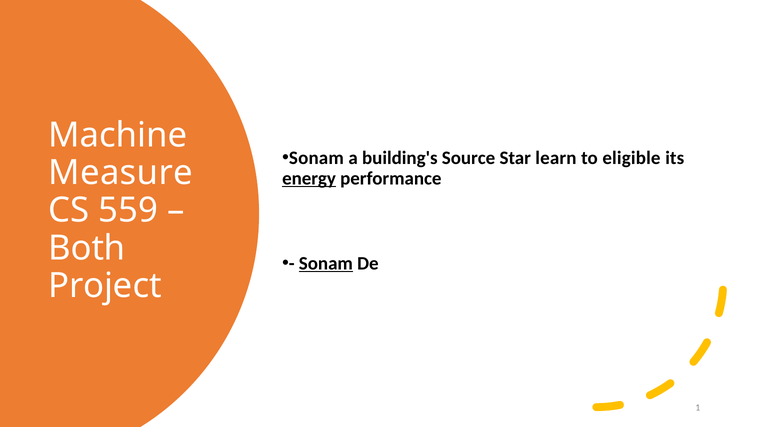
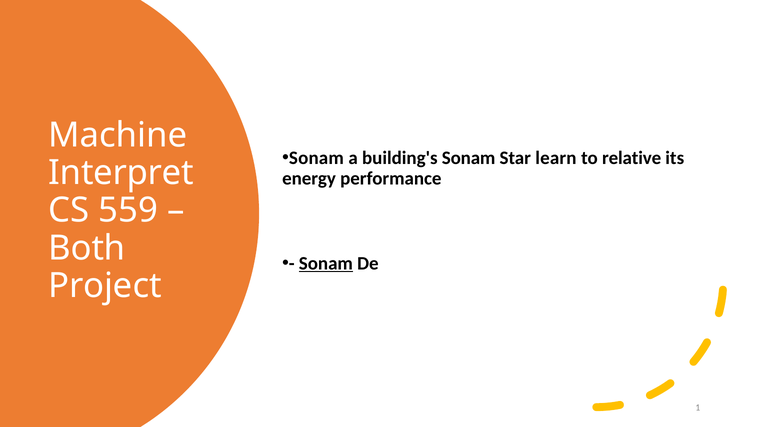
building's Source: Source -> Sonam
eligible: eligible -> relative
Measure: Measure -> Interpret
energy underline: present -> none
